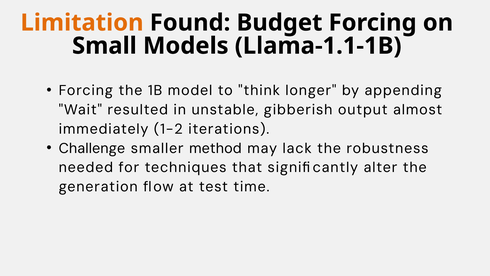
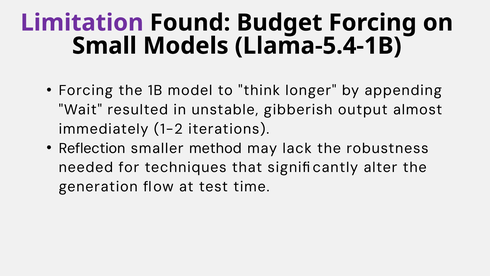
Limitation colour: orange -> purple
Llama-1.1-1B: Llama-1.1-1B -> Llama-5.4-1B
Challenge: Challenge -> Reflection
